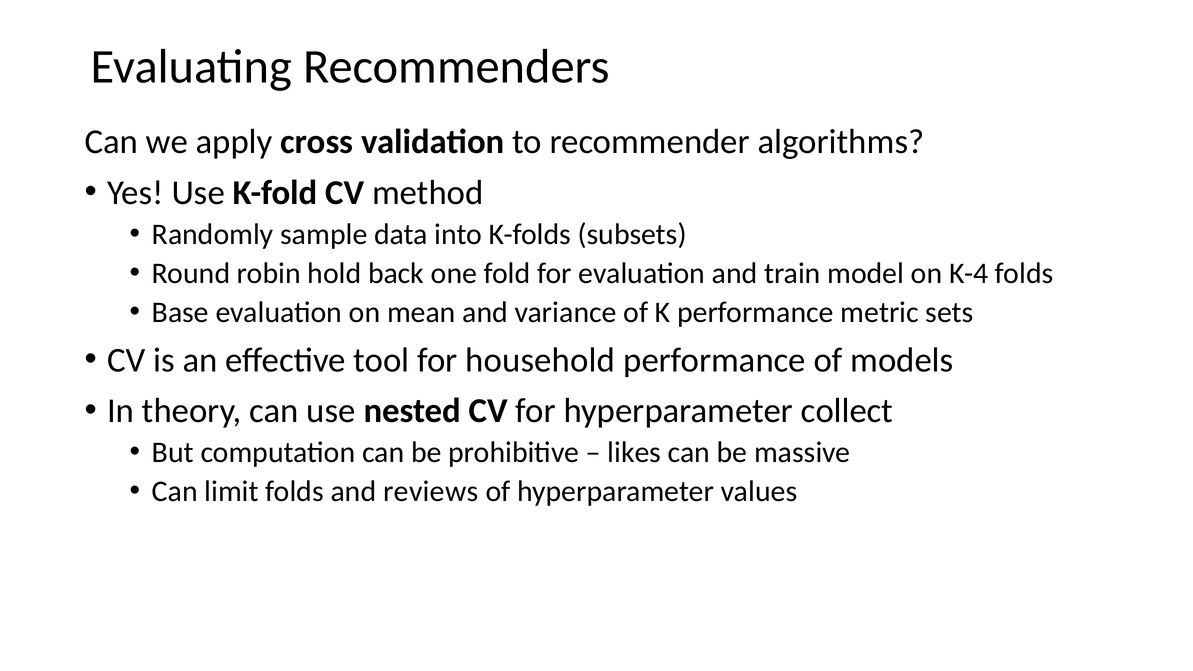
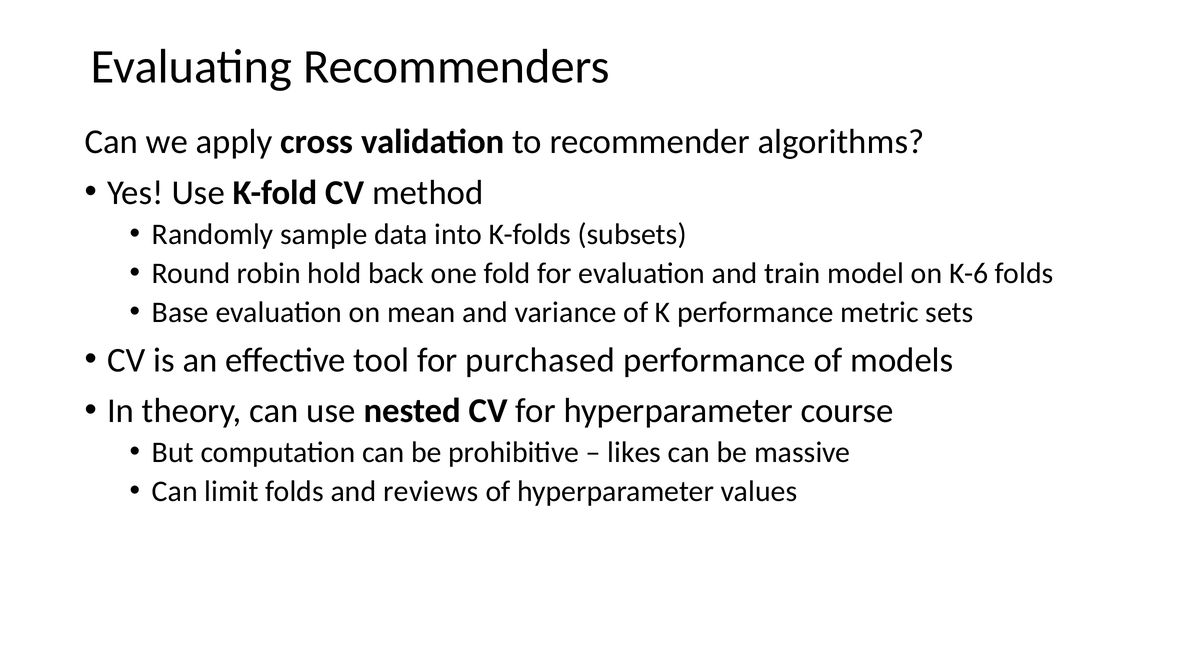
K-4: K-4 -> K-6
household: household -> purchased
collect: collect -> course
